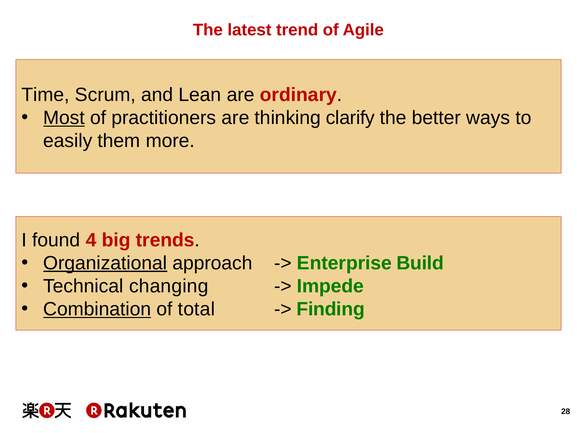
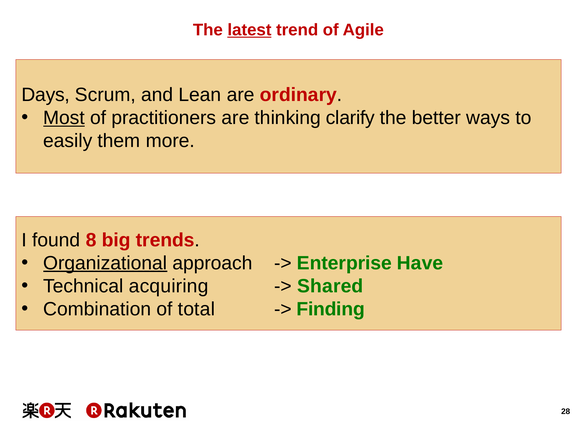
latest underline: none -> present
Time: Time -> Days
4: 4 -> 8
Build: Build -> Have
changing: changing -> acquiring
Impede: Impede -> Shared
Combination underline: present -> none
